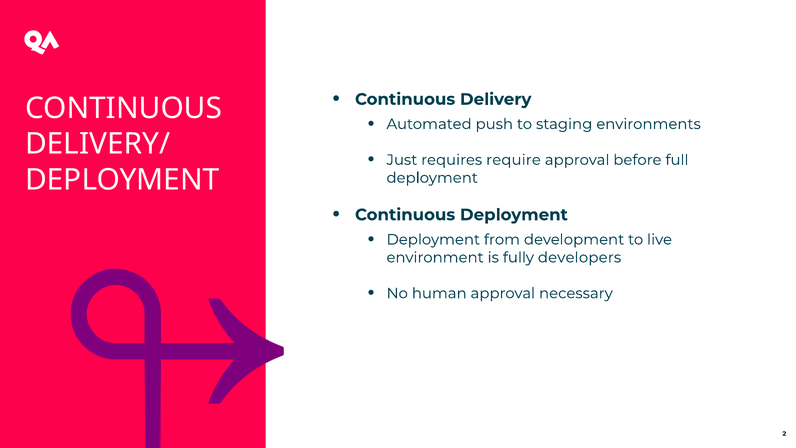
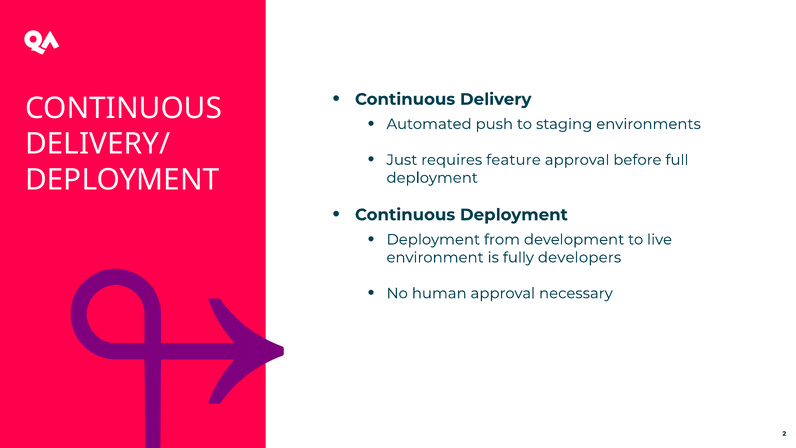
require: require -> feature
